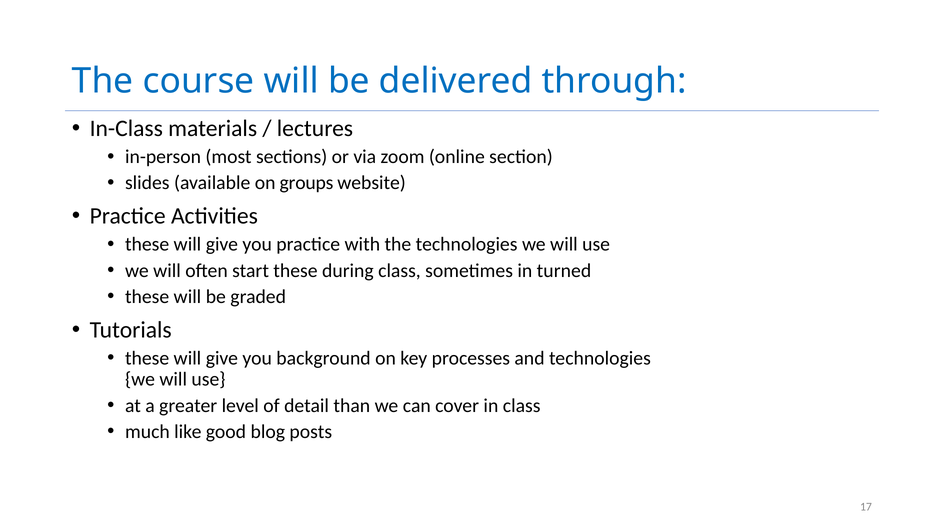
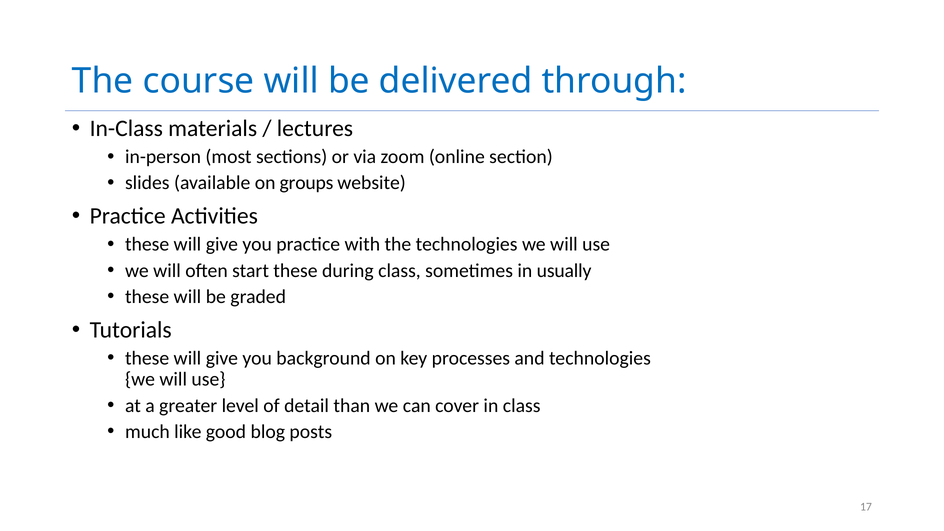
turned: turned -> usually
